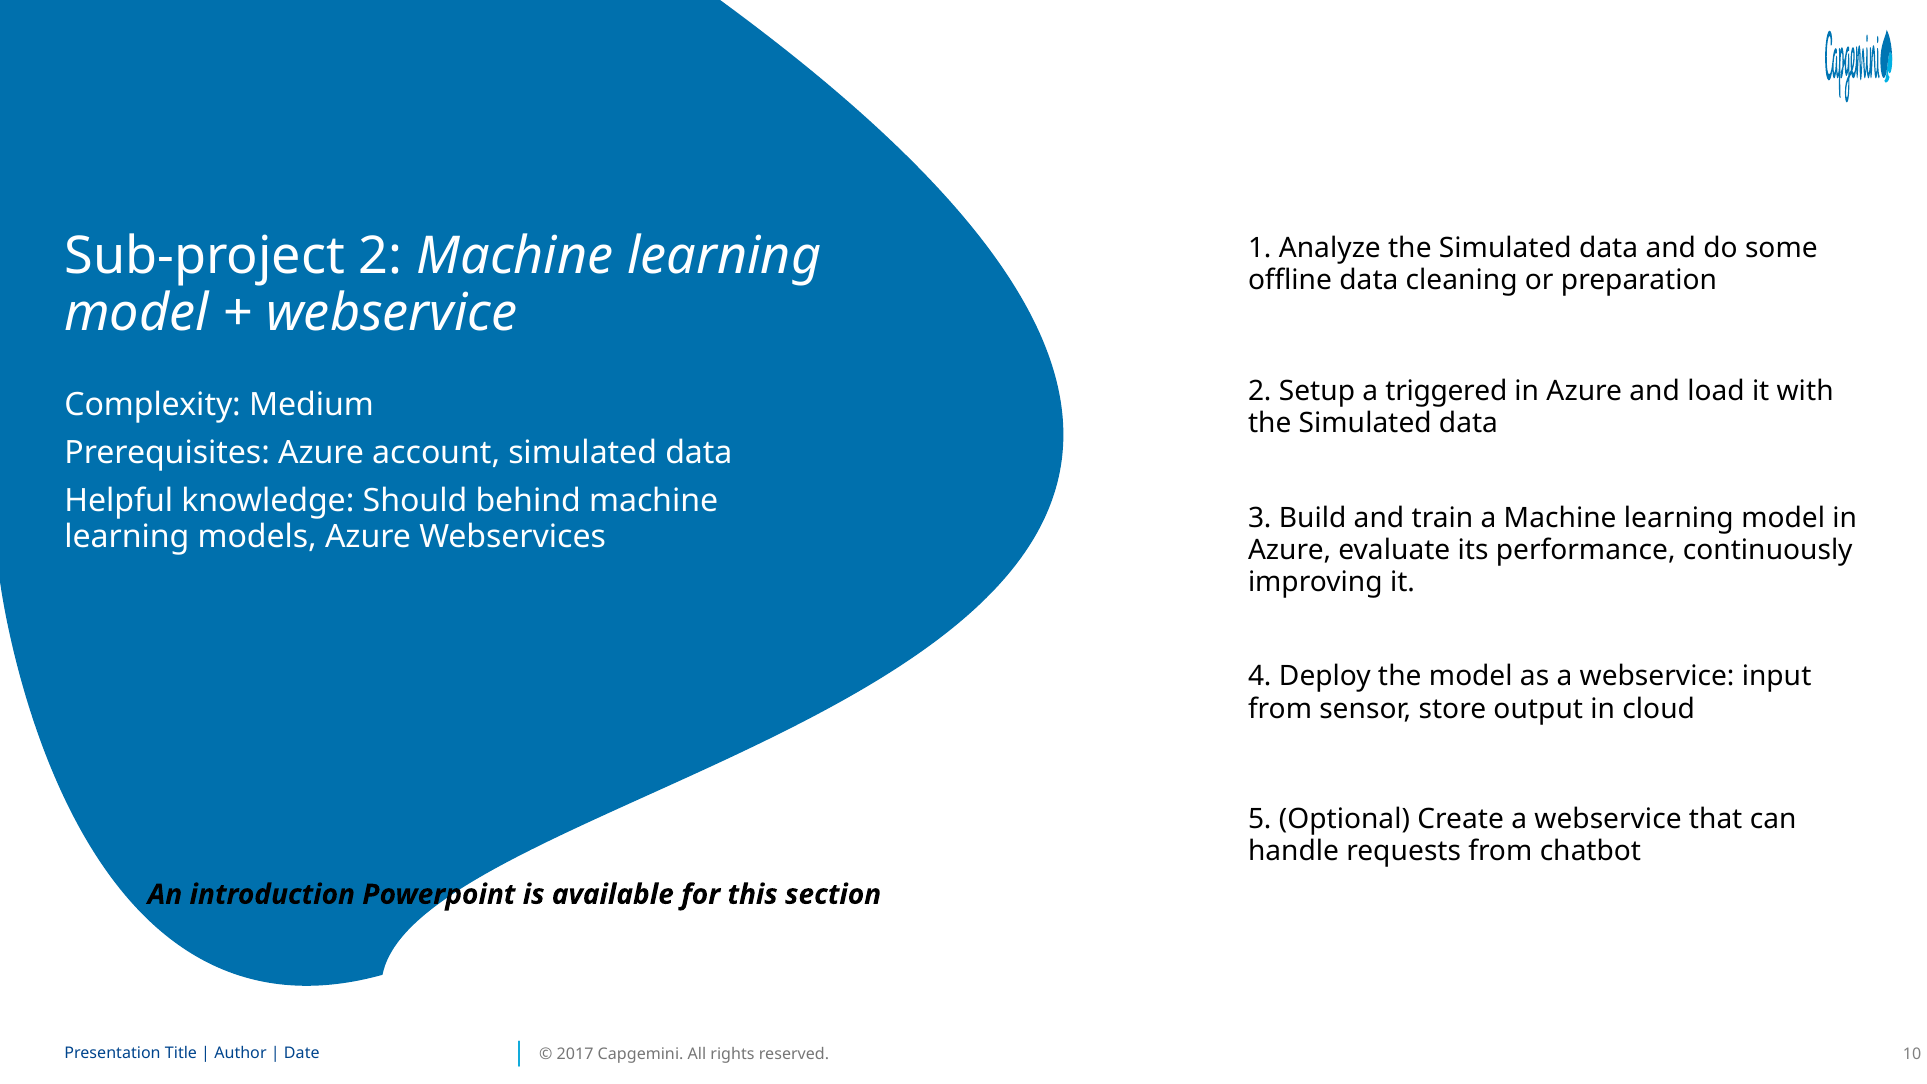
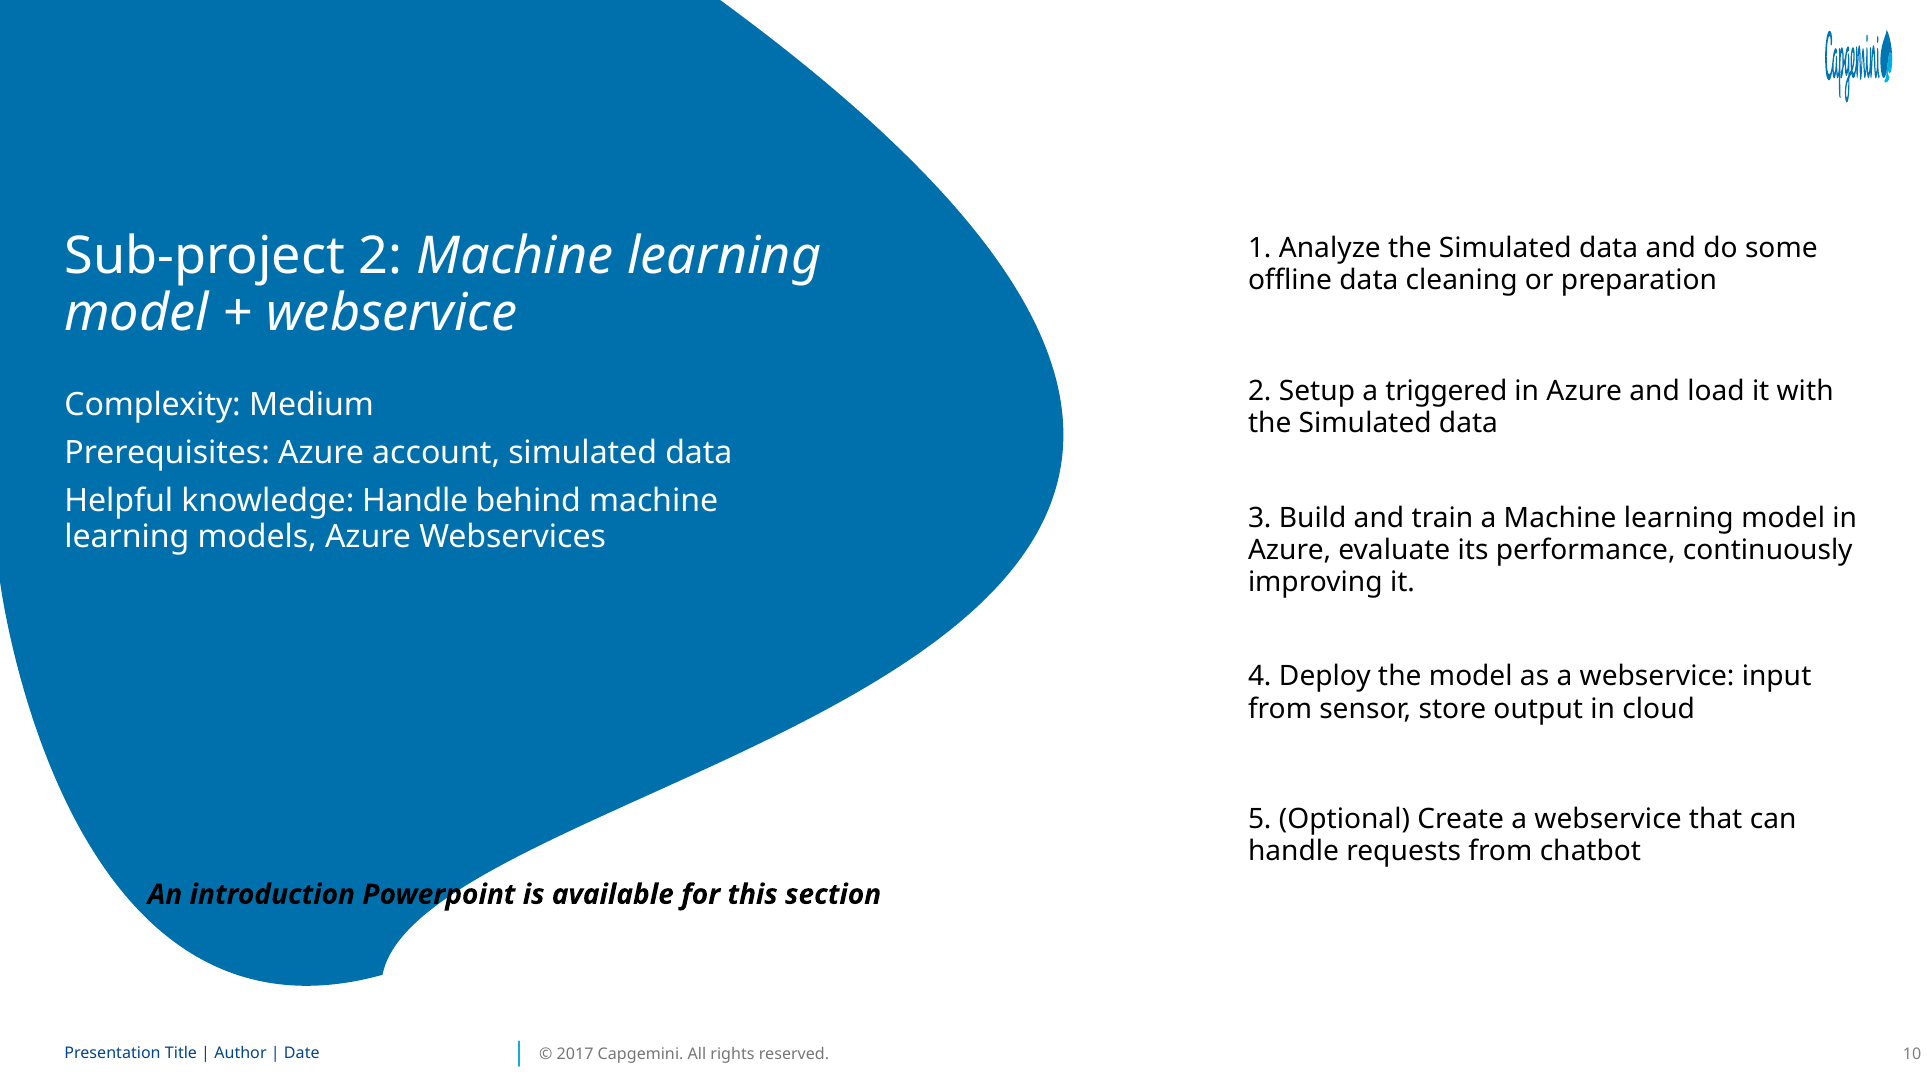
knowledge Should: Should -> Handle
